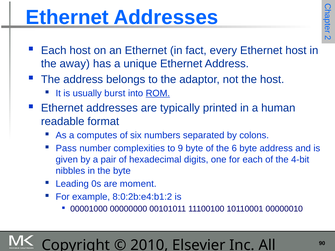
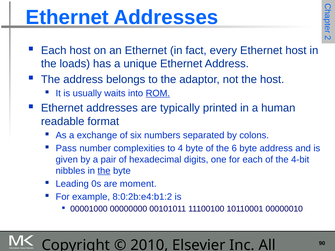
away: away -> loads
burst: burst -> waits
computes: computes -> exchange
9: 9 -> 4
the at (104, 171) underline: none -> present
